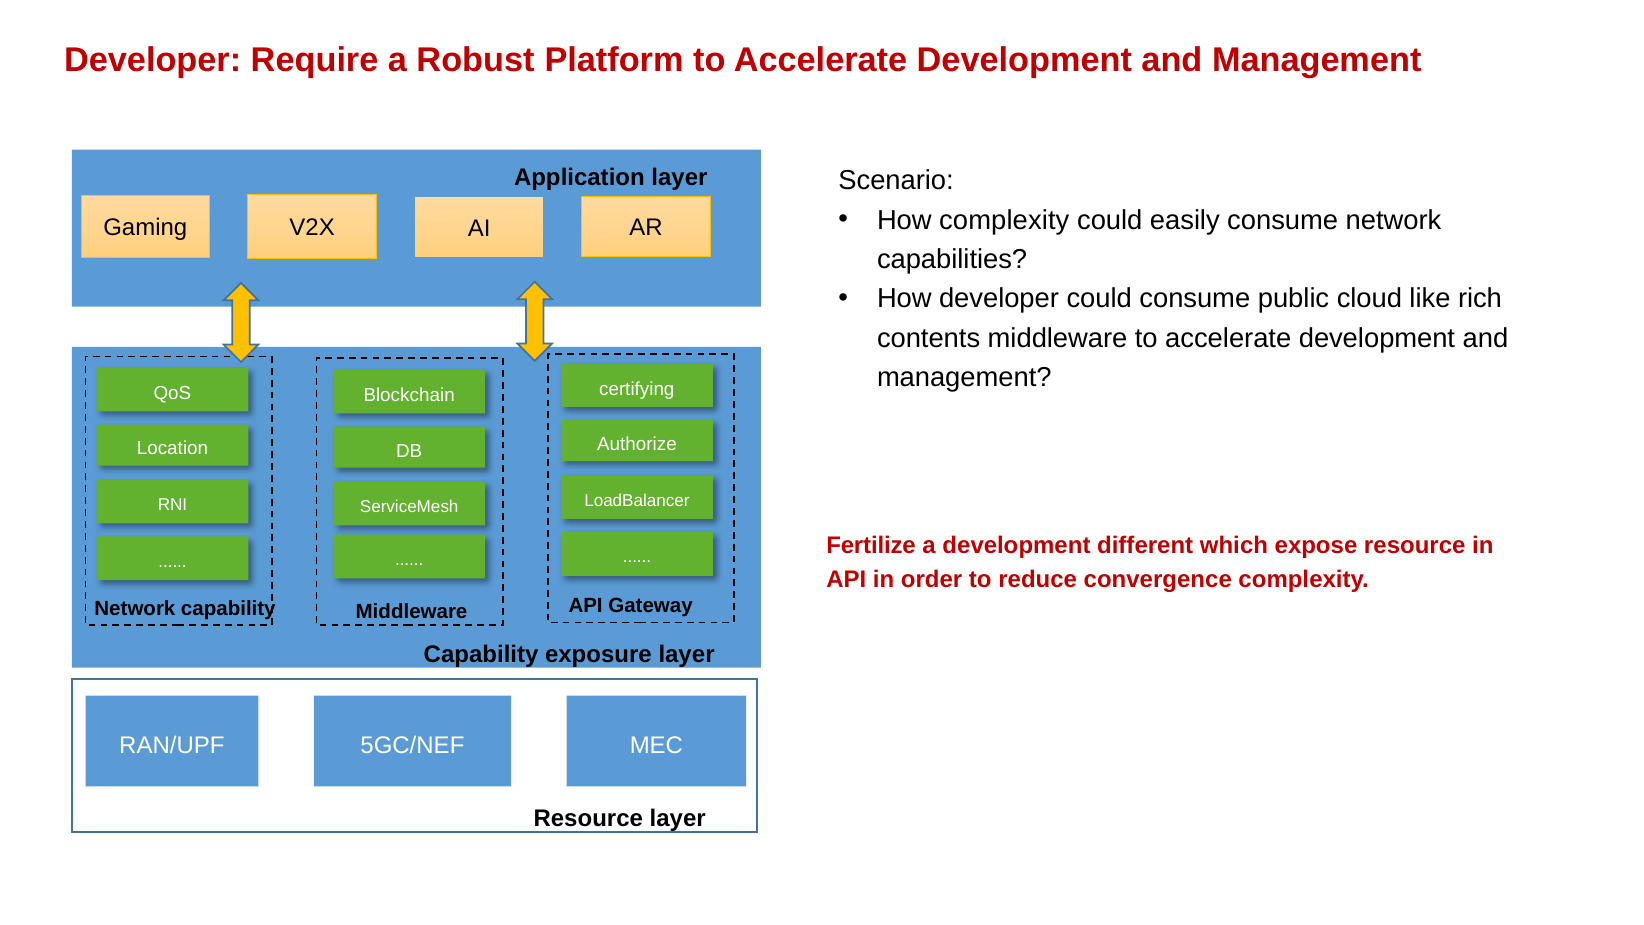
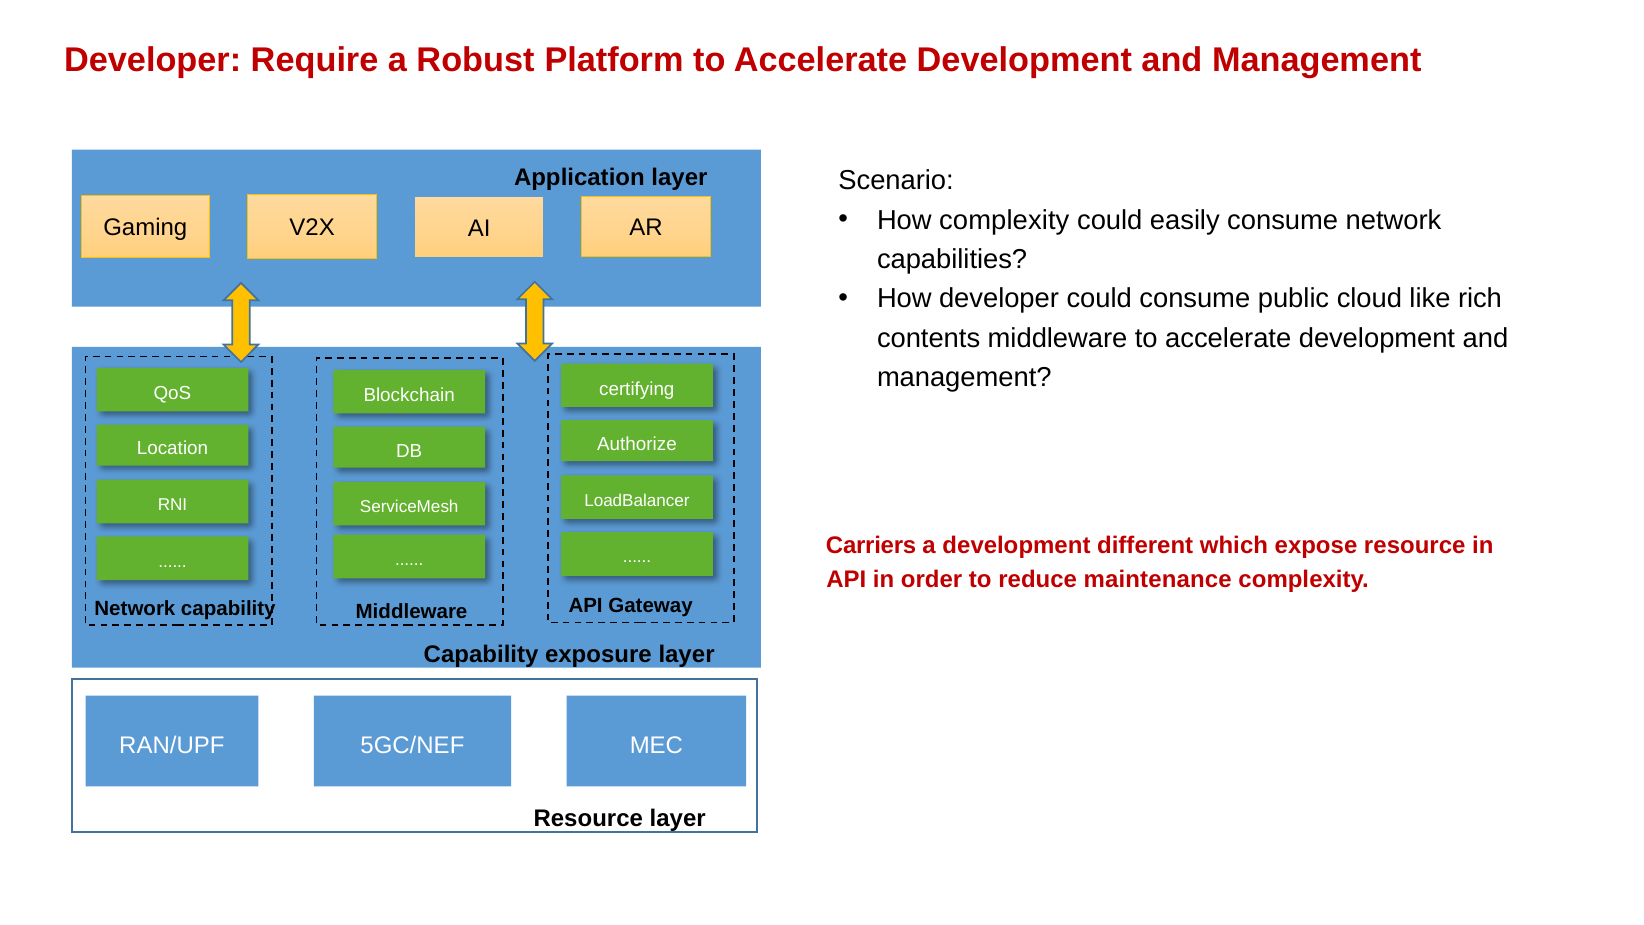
Fertilize: Fertilize -> Carriers
convergence: convergence -> maintenance
